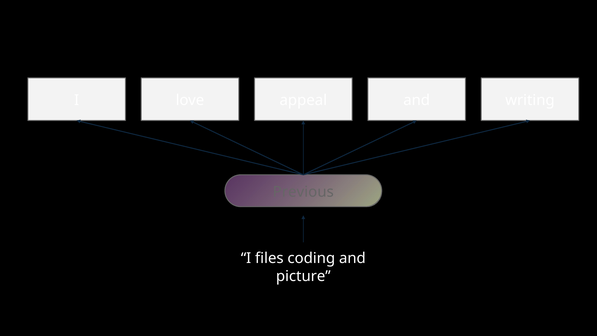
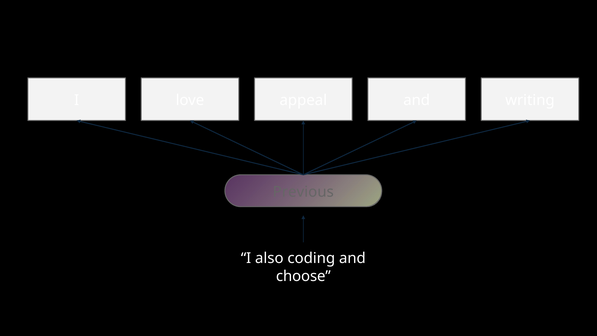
files: files -> also
picture: picture -> choose
